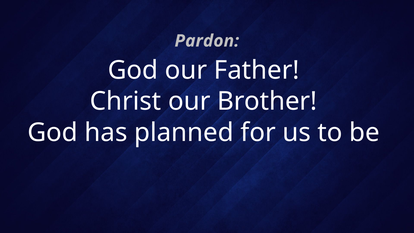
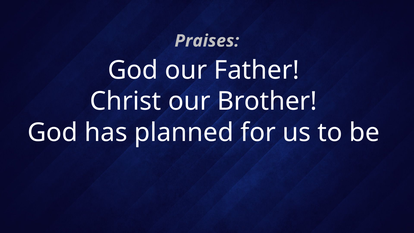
Pardon: Pardon -> Praises
